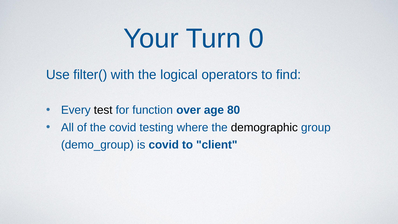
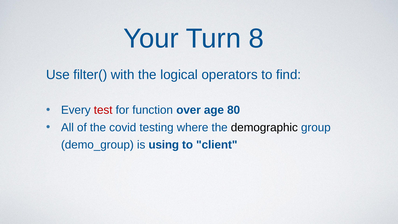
0: 0 -> 8
test colour: black -> red
is covid: covid -> using
